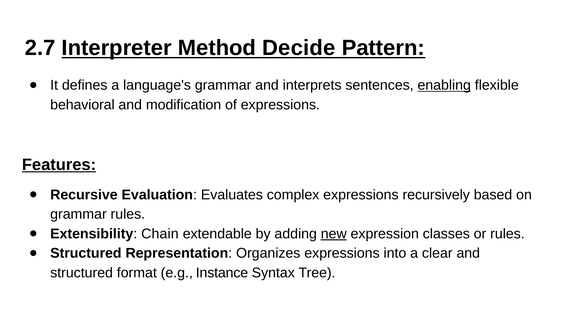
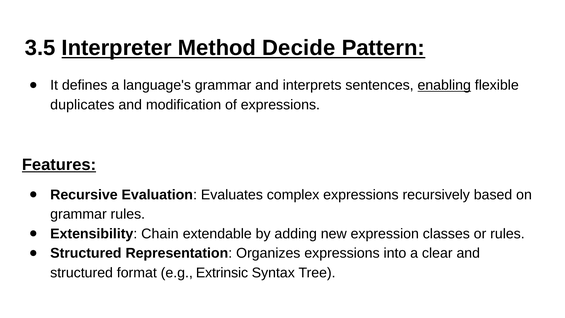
2.7: 2.7 -> 3.5
behavioral: behavioral -> duplicates
new underline: present -> none
Instance: Instance -> Extrinsic
